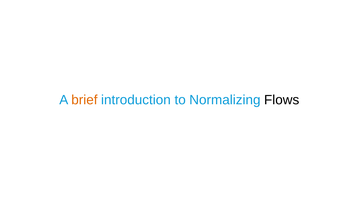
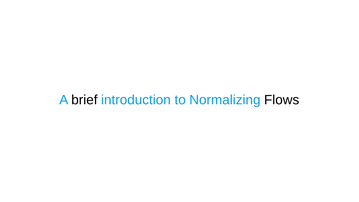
brief colour: orange -> black
